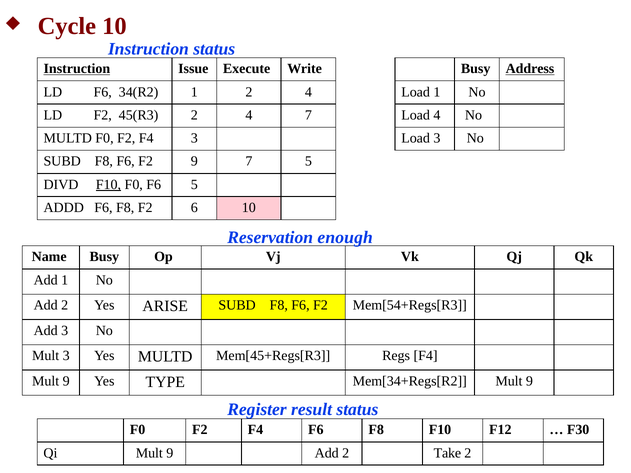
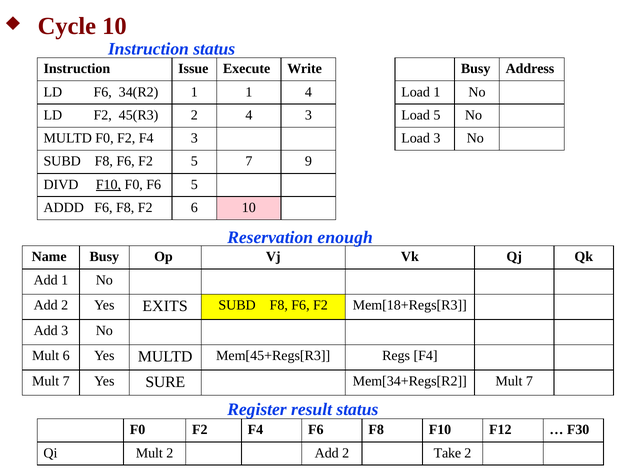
Instruction at (77, 69) underline: present -> none
Address underline: present -> none
1 2: 2 -> 1
4 7: 7 -> 3
Load 4: 4 -> 5
F2 9: 9 -> 5
7 5: 5 -> 9
ARISE: ARISE -> EXITS
Mem[54+Regs[R3: Mem[54+Regs[R3 -> Mem[18+Regs[R3
Mult 3: 3 -> 6
9 at (66, 381): 9 -> 7
TYPE: TYPE -> SURE
Mem[34+Regs[R2 Mult 9: 9 -> 7
Qi Mult 9: 9 -> 2
